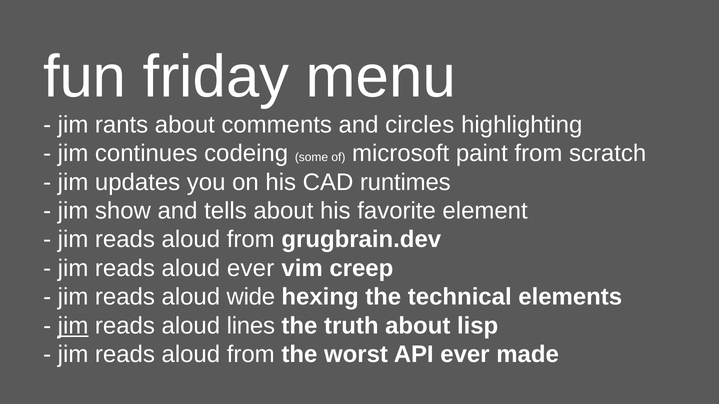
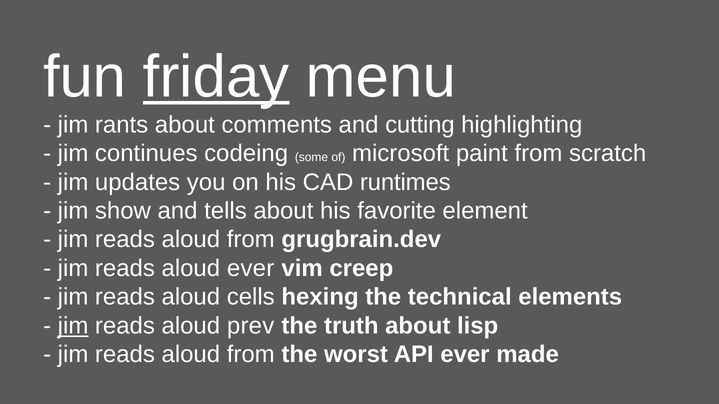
friday underline: none -> present
circles: circles -> cutting
wide: wide -> cells
lines: lines -> prev
